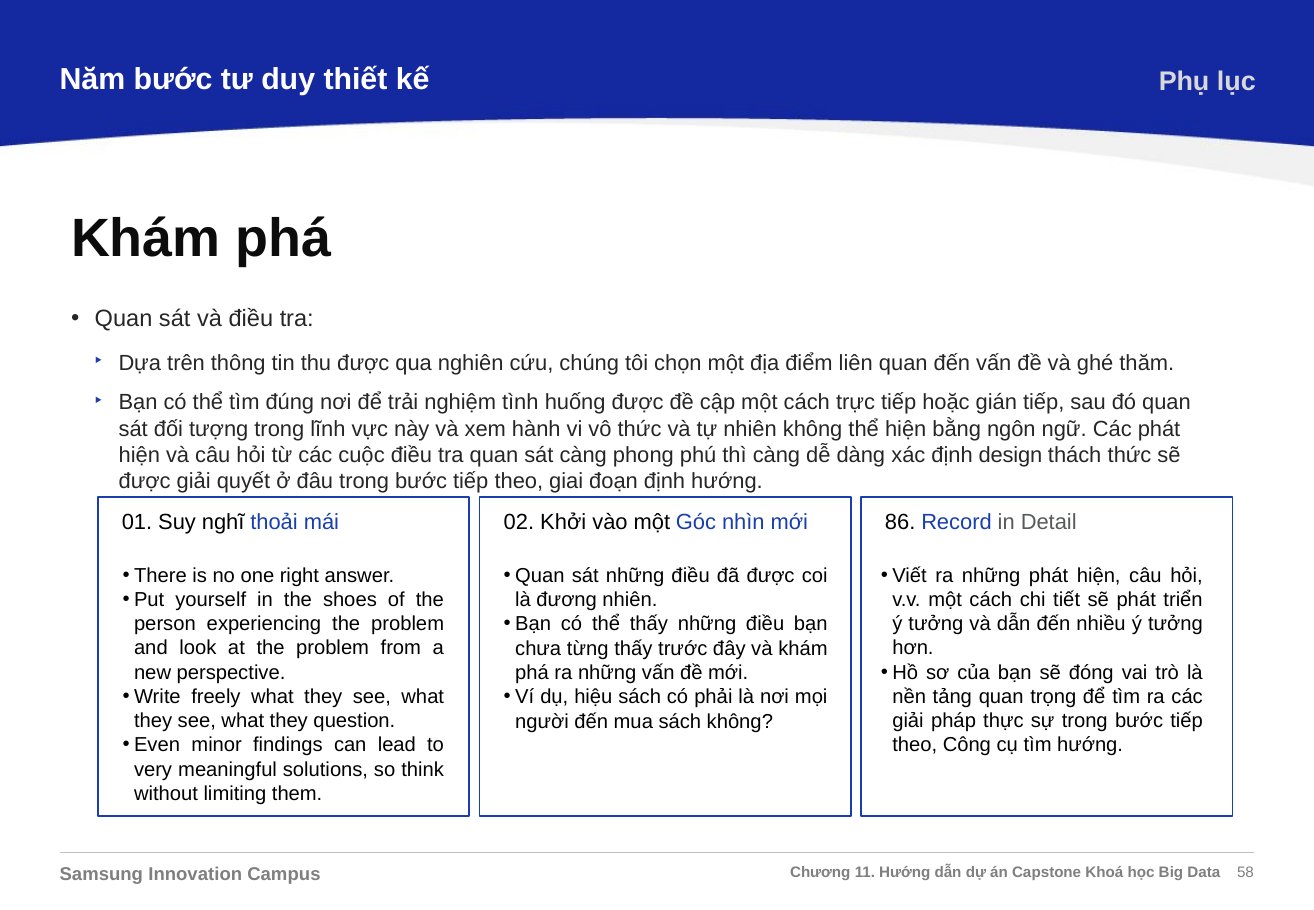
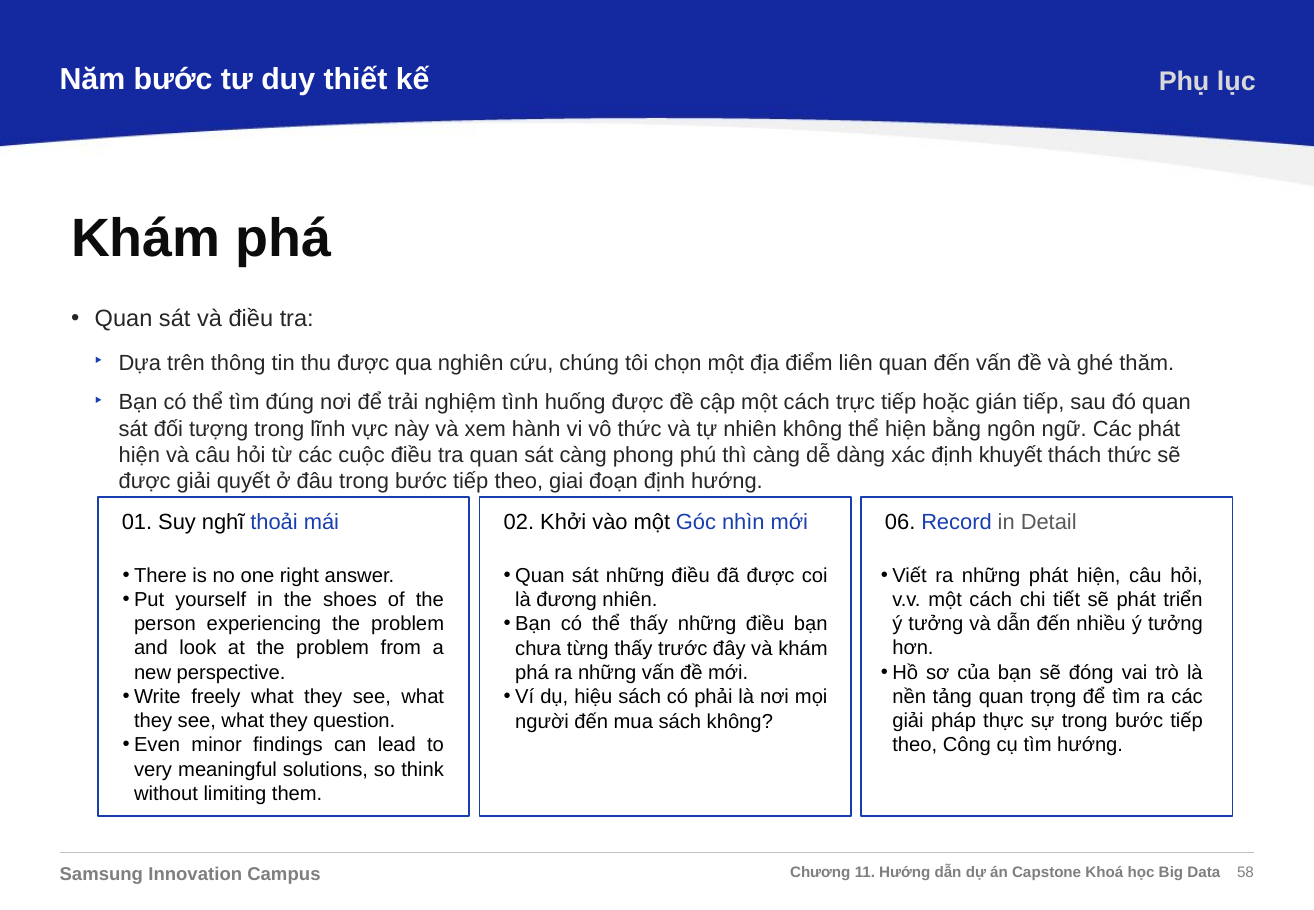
design: design -> khuyết
86: 86 -> 06
